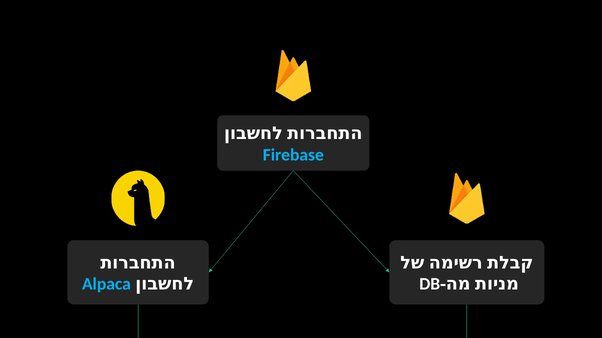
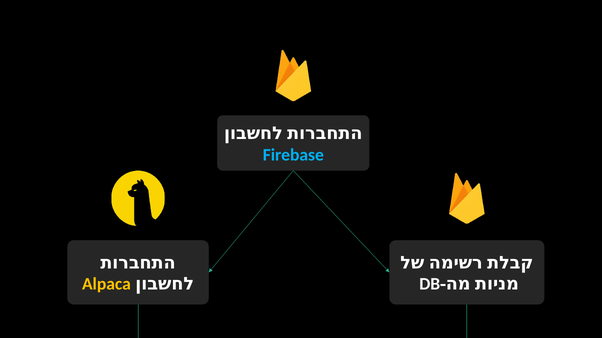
Alpaca colour: light blue -> yellow
